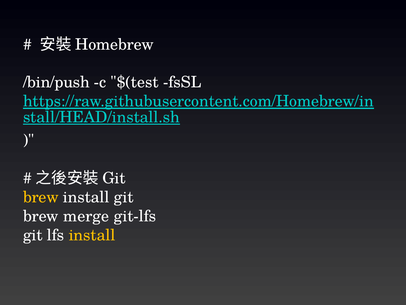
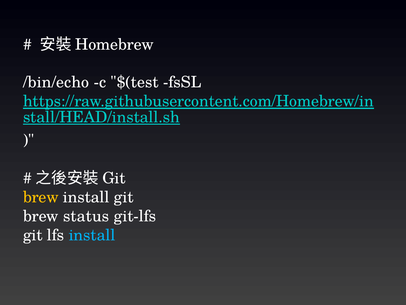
/bin/push: /bin/push -> /bin/echo
merge: merge -> status
install at (92, 235) colour: yellow -> light blue
